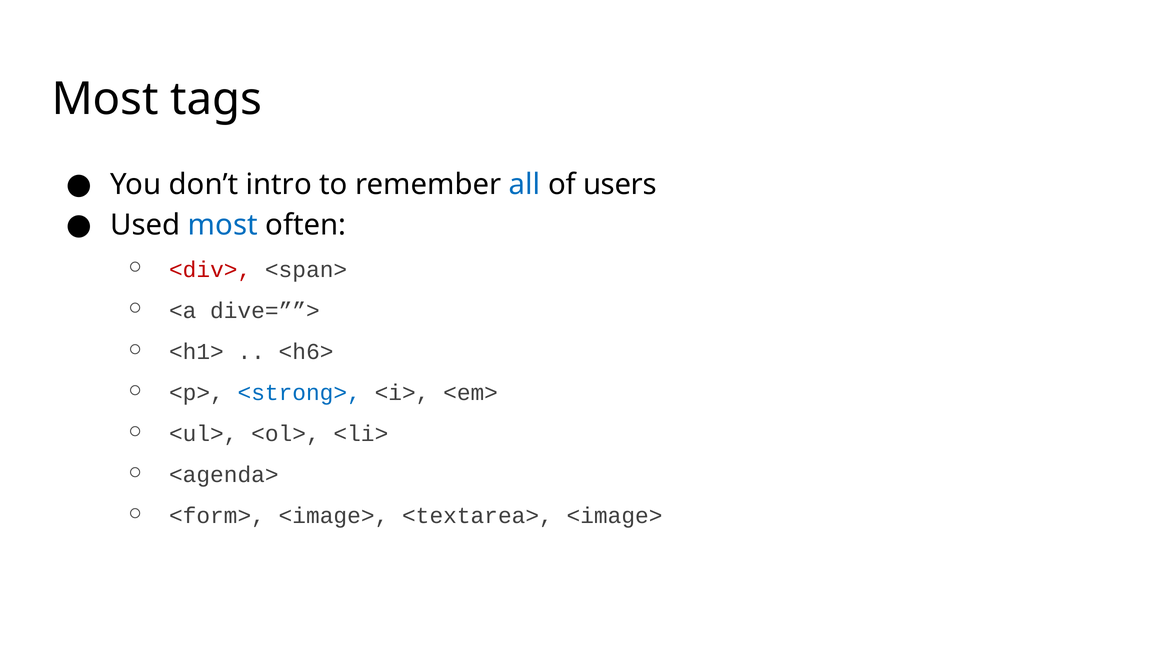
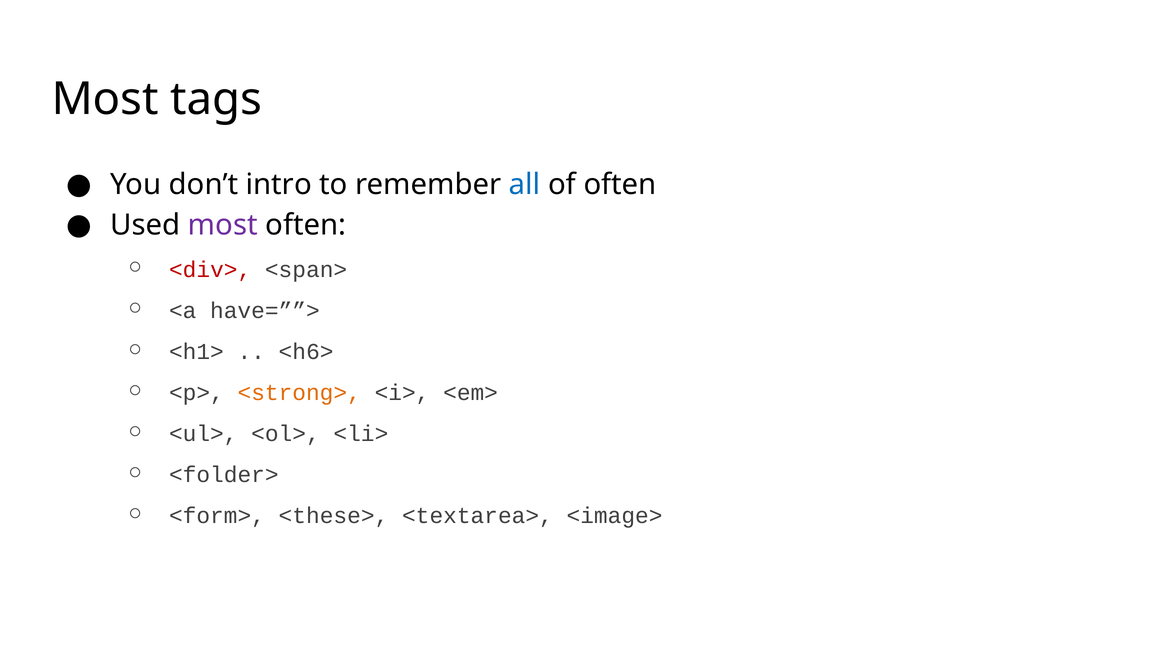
of users: users -> often
most at (223, 225) colour: blue -> purple
dive=””>: dive=””> -> have=””>
<strong> colour: blue -> orange
<agenda>: <agenda> -> <folder>
<form> <image>: <image> -> <these>
